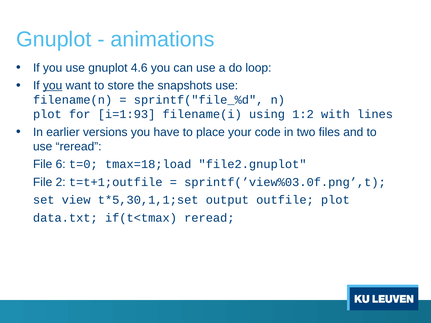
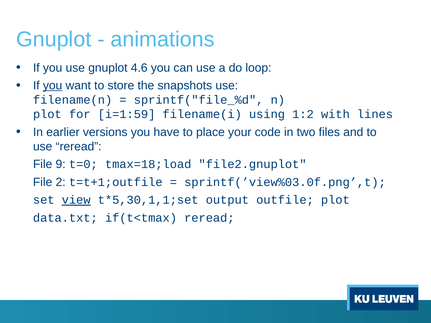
i=1:93: i=1:93 -> i=1:59
6: 6 -> 9
view underline: none -> present
